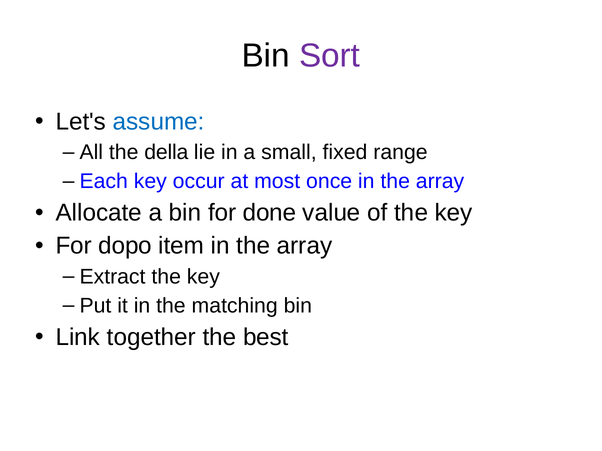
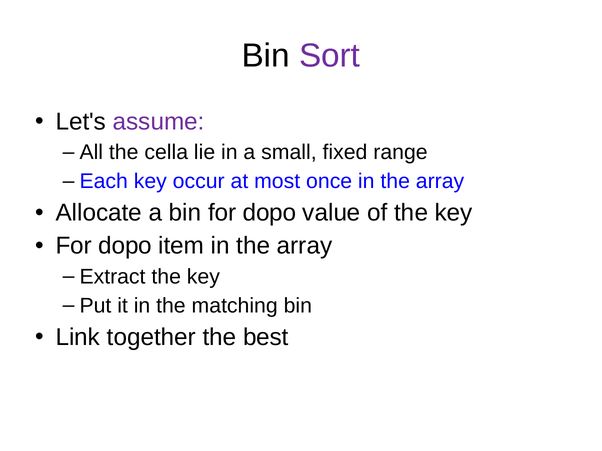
assume colour: blue -> purple
della: della -> cella
bin for done: done -> dopo
